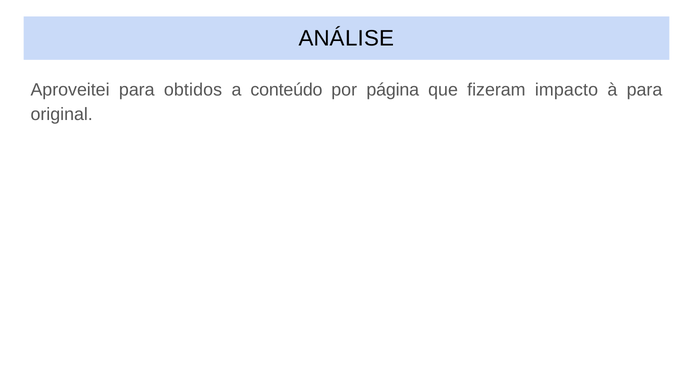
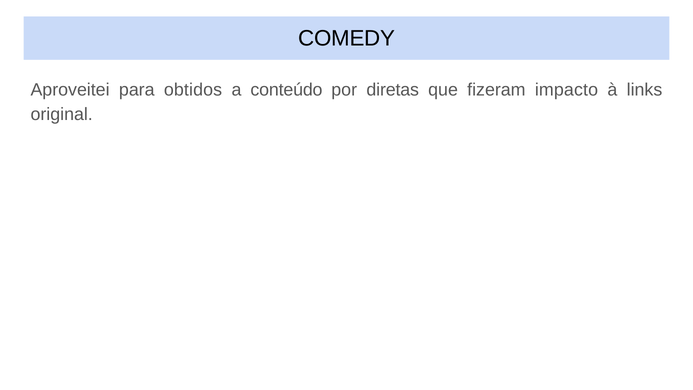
ANÁLISE: ANÁLISE -> COMEDY
página: página -> diretas
à para: para -> links
